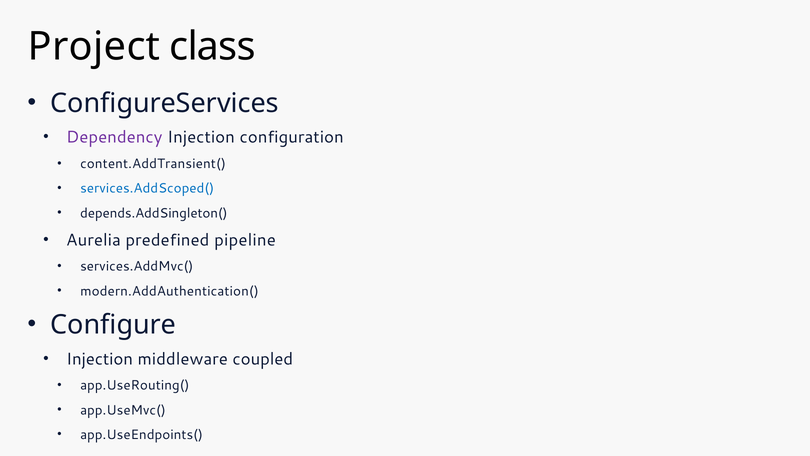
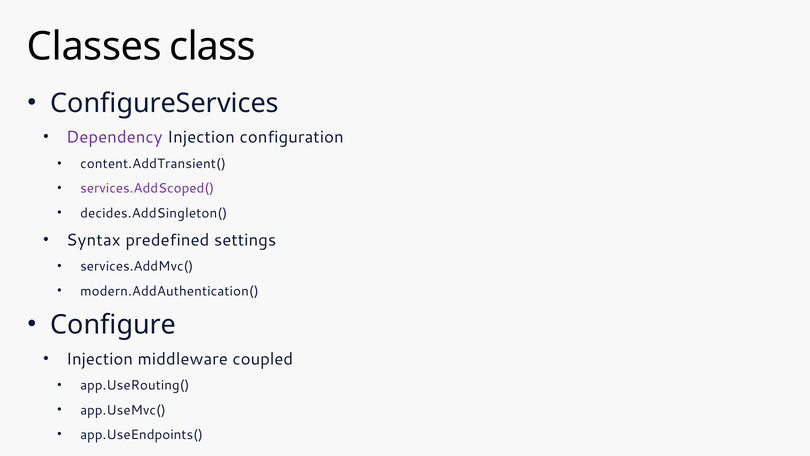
Project: Project -> Classes
services.AddScoped( colour: blue -> purple
depends.AddSingleton(: depends.AddSingleton( -> decides.AddSingleton(
Aurelia: Aurelia -> Syntax
pipeline: pipeline -> settings
